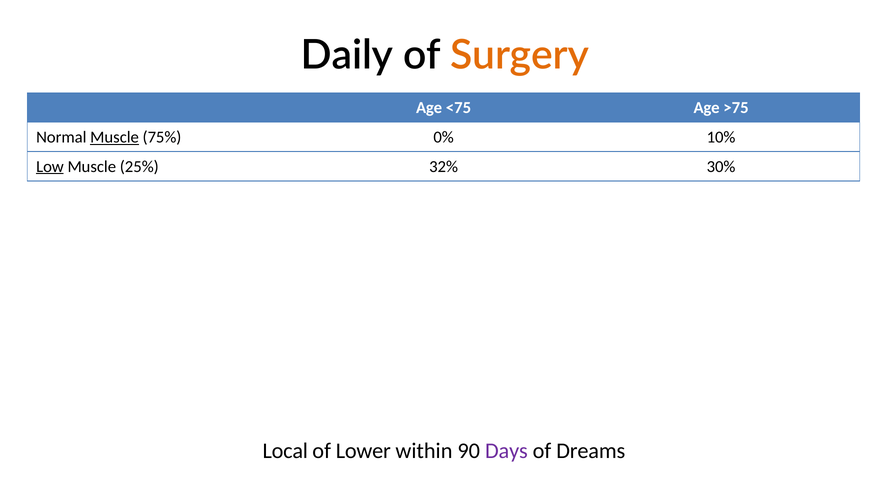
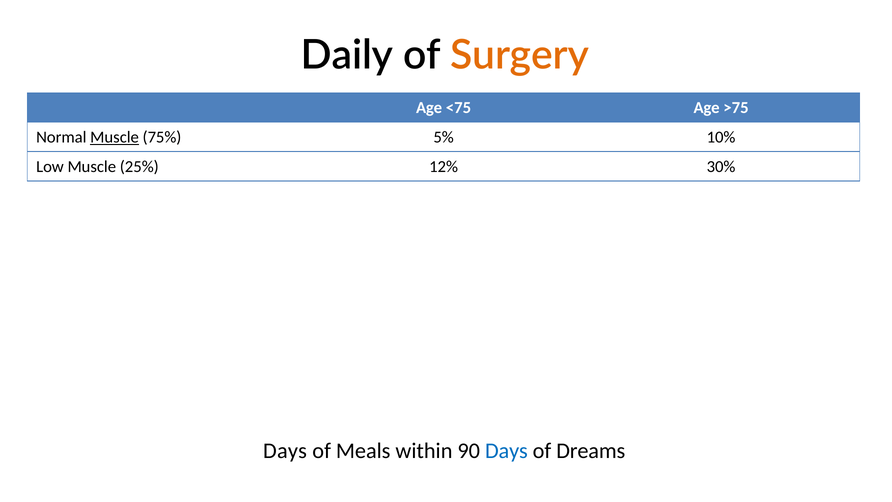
0%: 0% -> 5%
Low underline: present -> none
32%: 32% -> 12%
Local at (285, 450): Local -> Days
Lower: Lower -> Meals
Days at (506, 450) colour: purple -> blue
